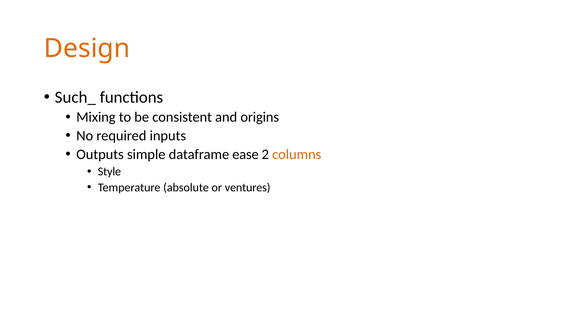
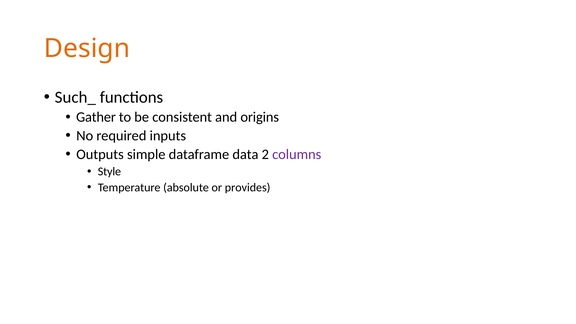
Mixing: Mixing -> Gather
ease: ease -> data
columns colour: orange -> purple
ventures: ventures -> provides
